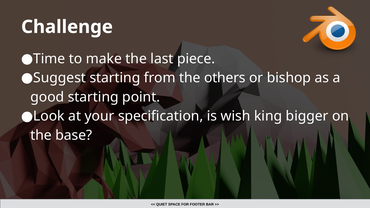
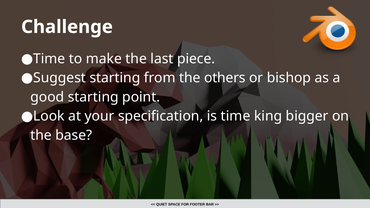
is wish: wish -> time
